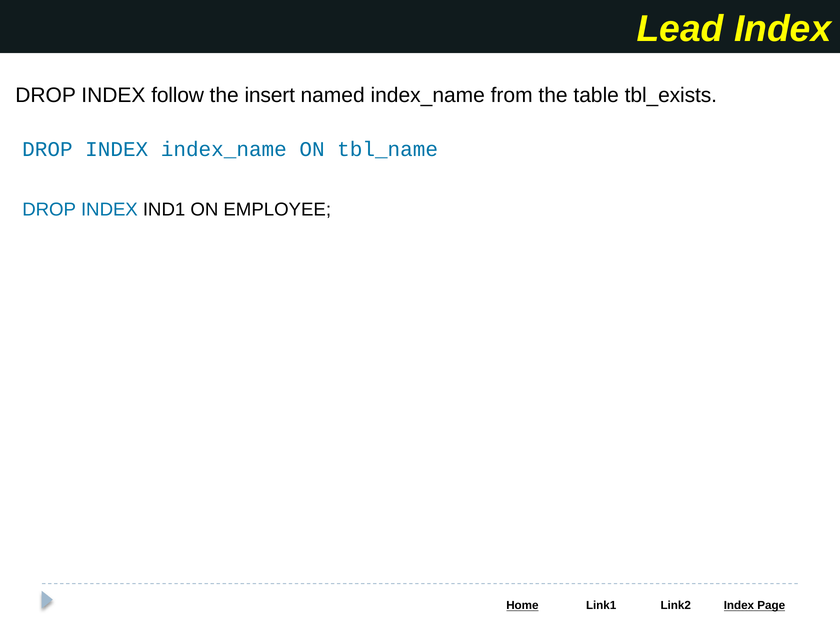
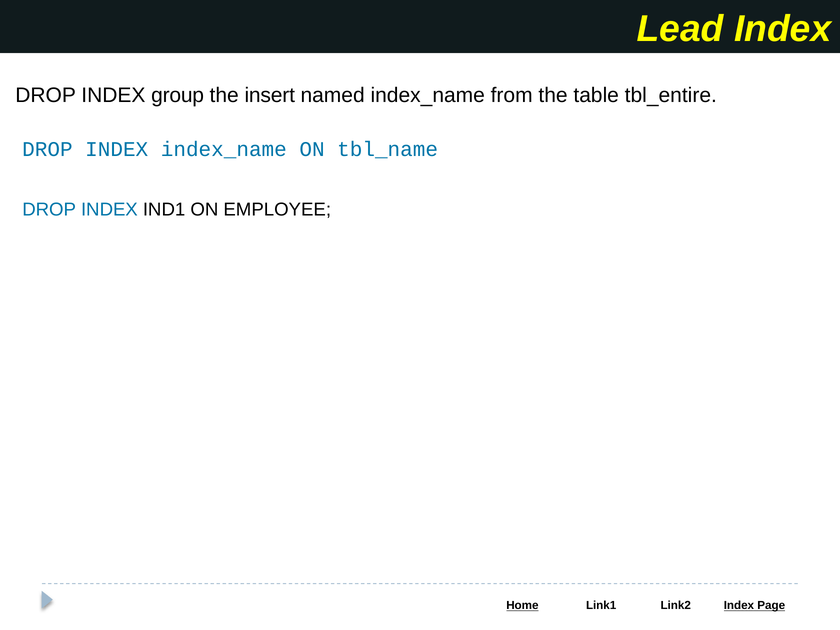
follow: follow -> group
tbl_exists: tbl_exists -> tbl_entire
